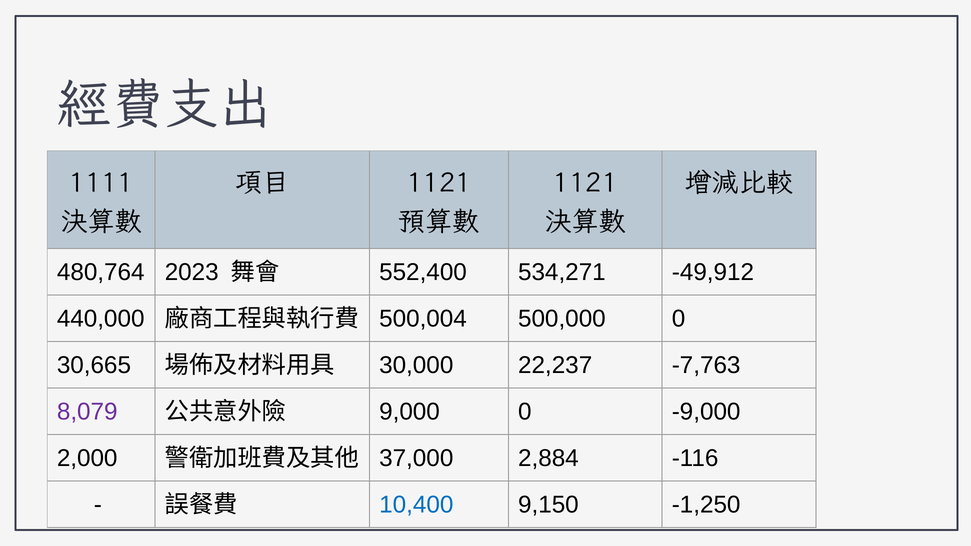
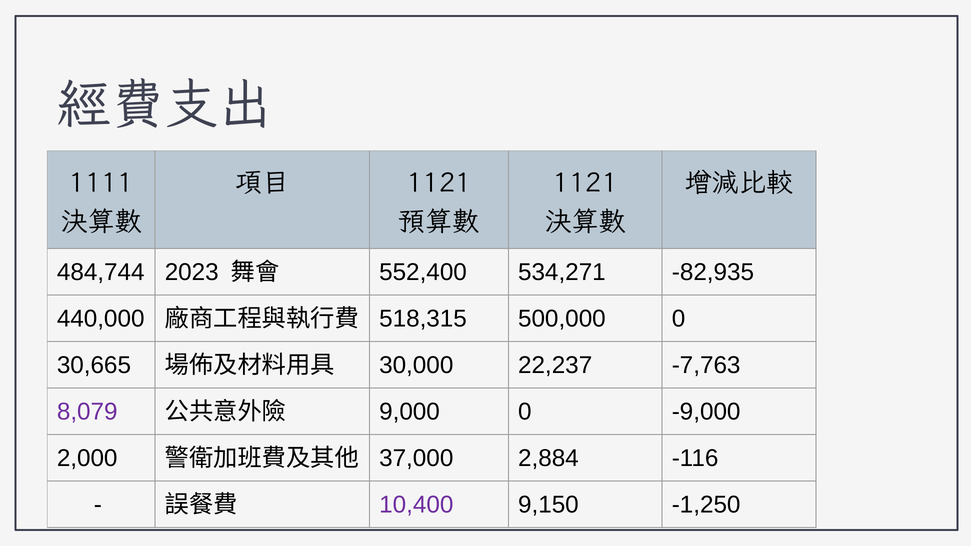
480,764: 480,764 -> 484,744
-49,912: -49,912 -> -82,935
500,004: 500,004 -> 518,315
10,400 colour: blue -> purple
